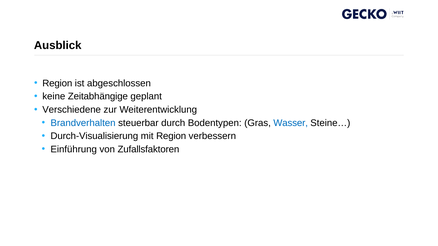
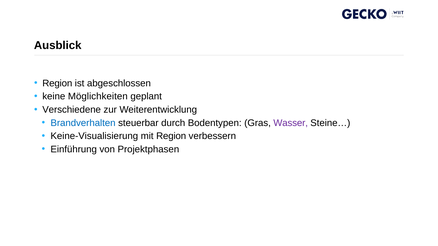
Zeitabhängige: Zeitabhängige -> Möglichkeiten
Wasser colour: blue -> purple
Durch-Visualisierung: Durch-Visualisierung -> Keine-Visualisierung
Zufallsfaktoren: Zufallsfaktoren -> Projektphasen
